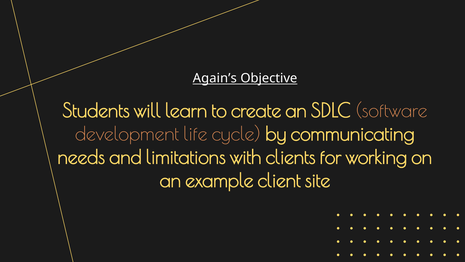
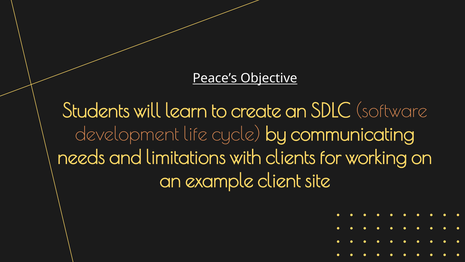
Again’s: Again’s -> Peace’s
